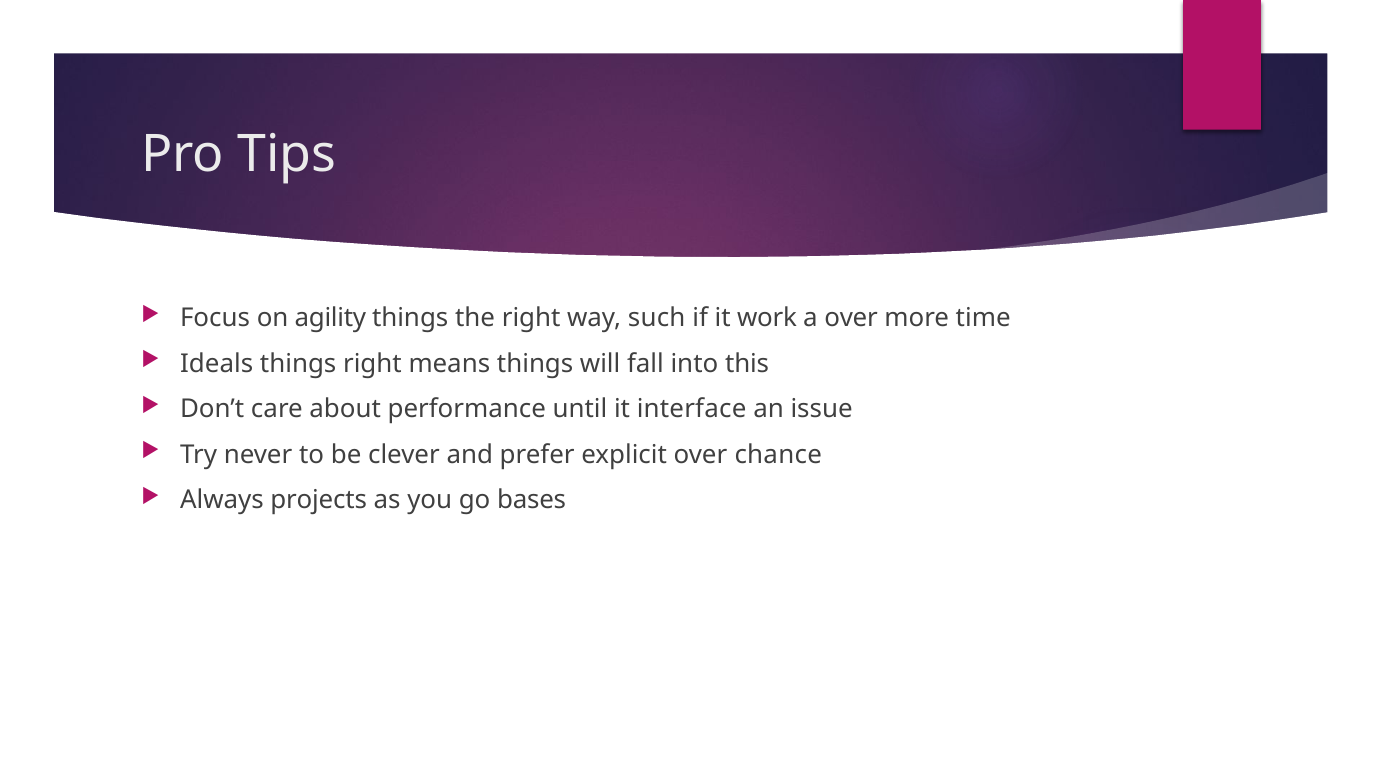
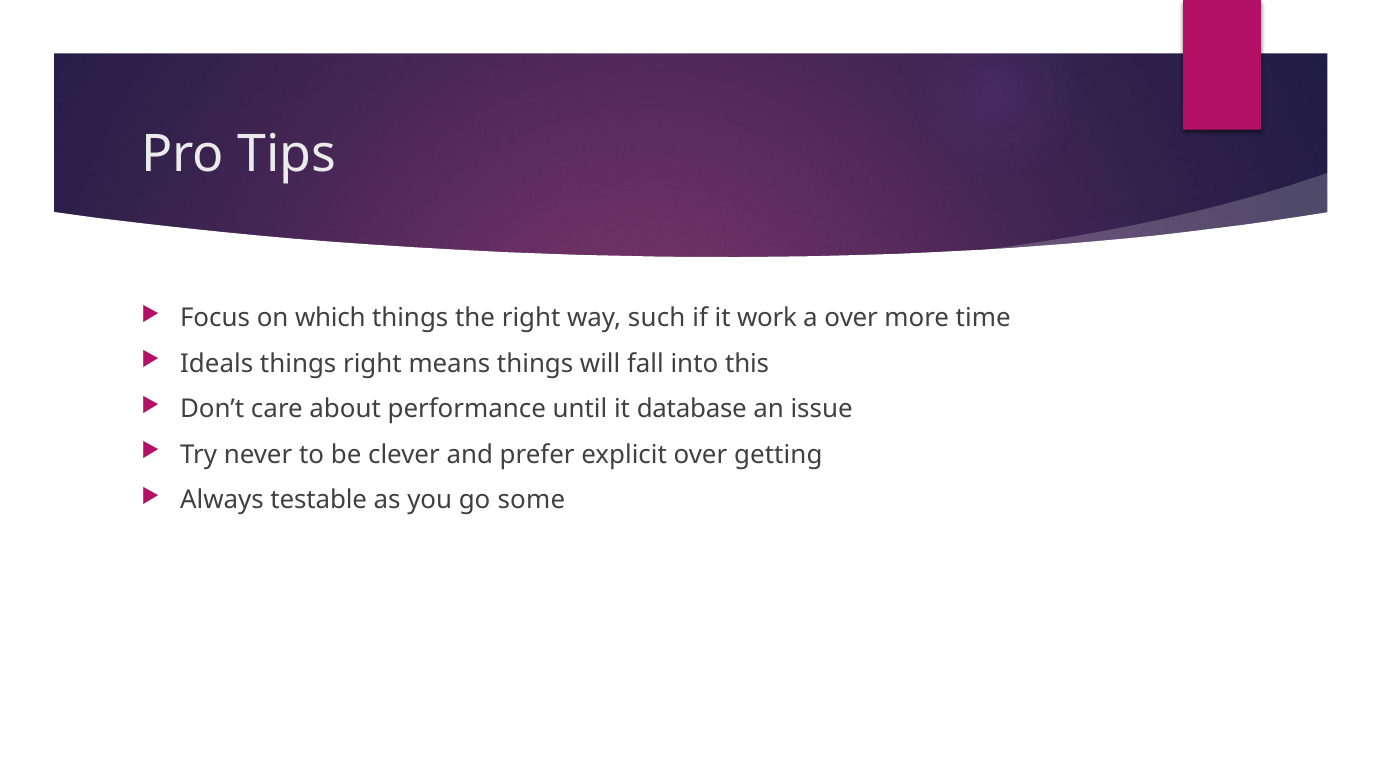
agility: agility -> which
interface: interface -> database
chance: chance -> getting
projects: projects -> testable
bases: bases -> some
